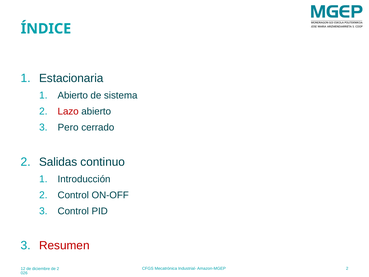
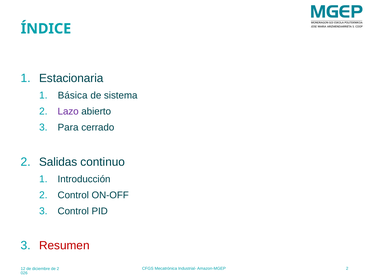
Abierto at (73, 95): Abierto -> Básica
Lazo colour: red -> purple
Pero: Pero -> Para
